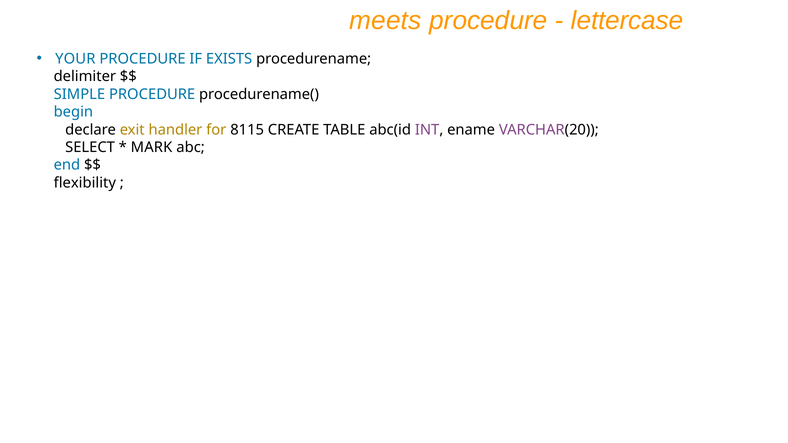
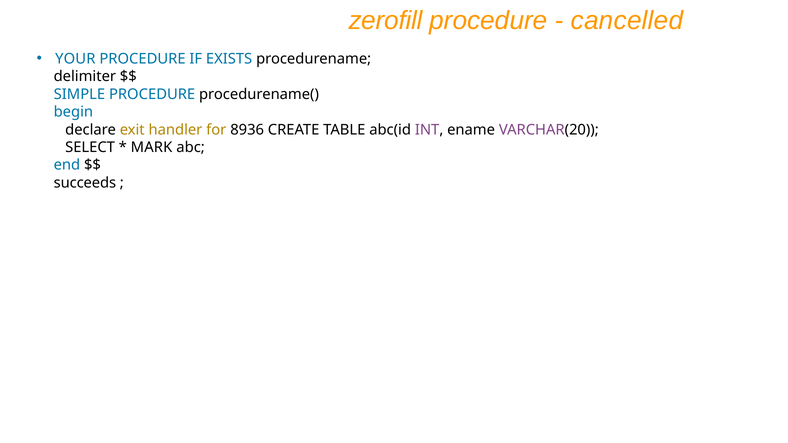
meets: meets -> zerofill
lettercase: lettercase -> cancelled
8115: 8115 -> 8936
flexibility: flexibility -> succeeds
